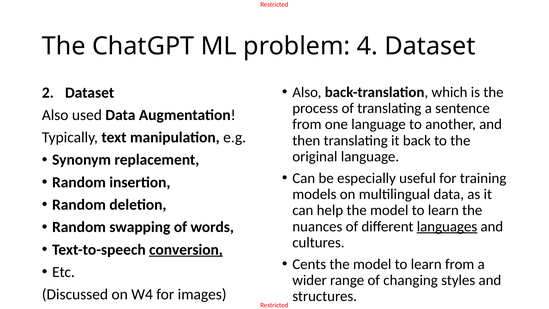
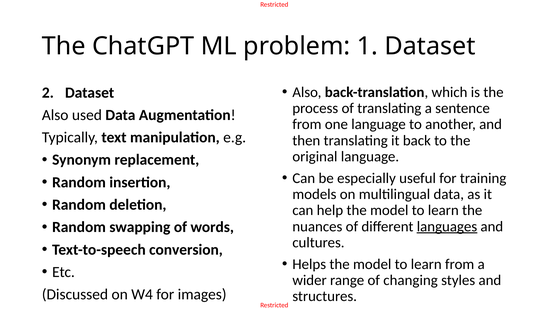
4: 4 -> 1
conversion underline: present -> none
Cents: Cents -> Helps
